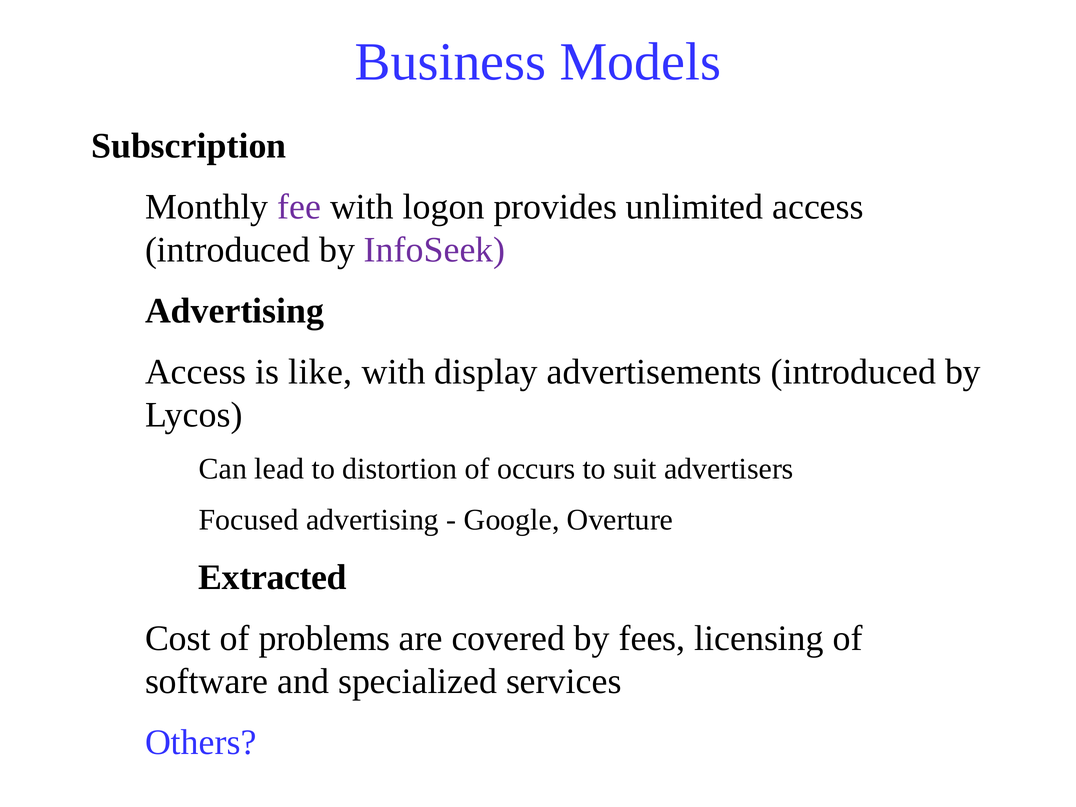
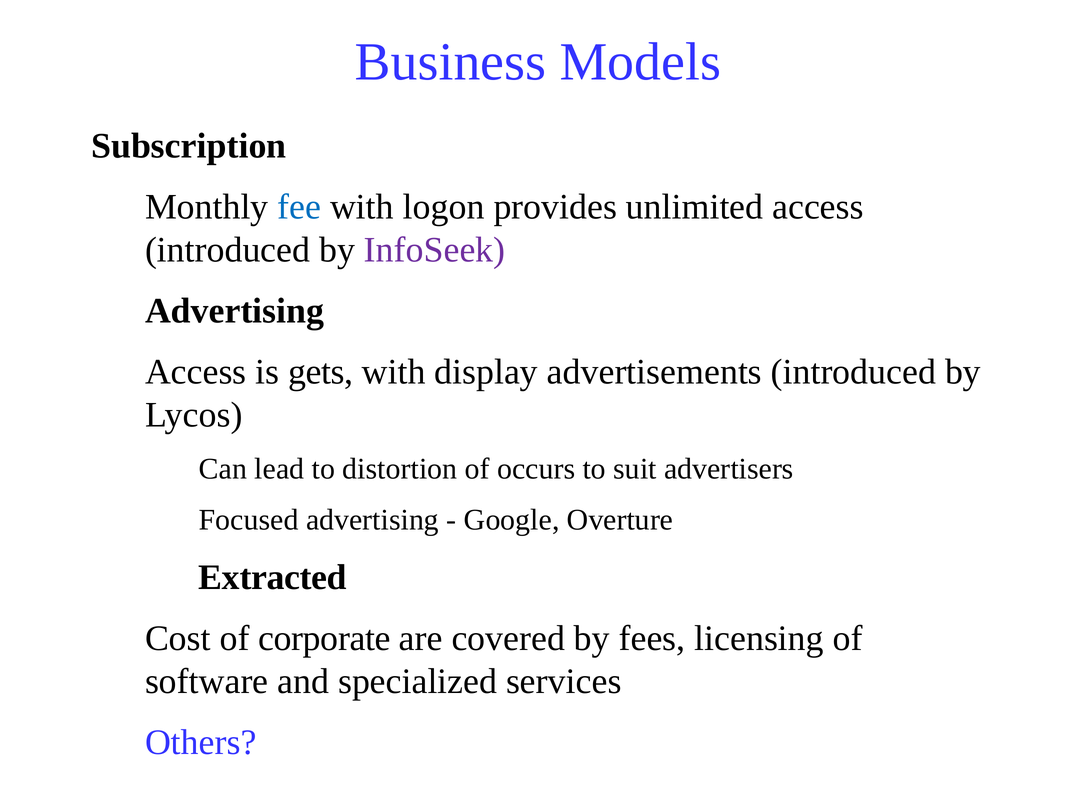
fee colour: purple -> blue
like: like -> gets
problems: problems -> corporate
